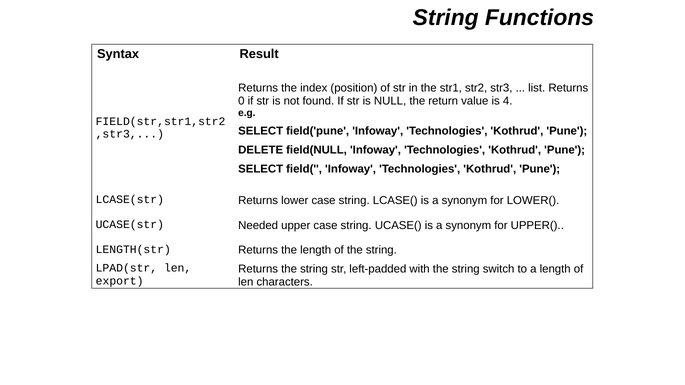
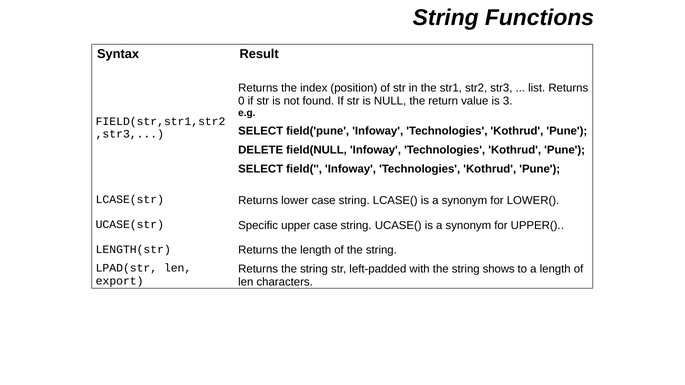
4: 4 -> 3
Needed: Needed -> Specific
switch: switch -> shows
